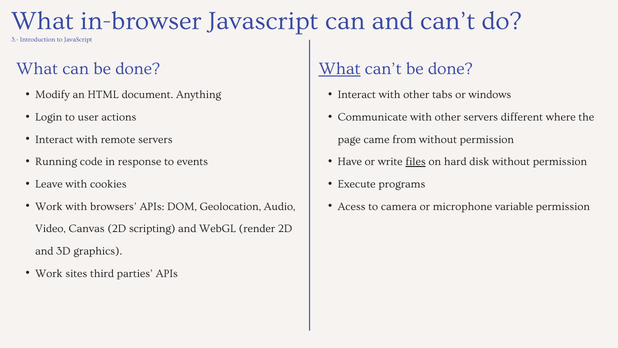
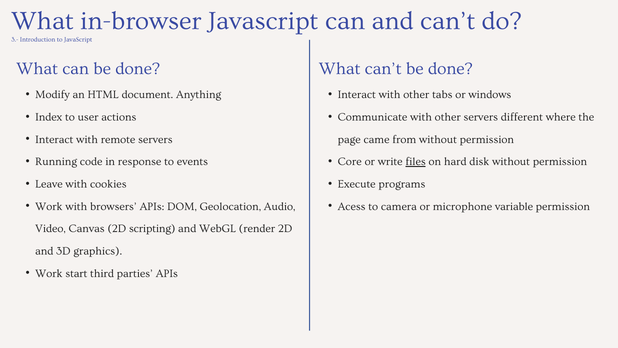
What at (340, 69) underline: present -> none
Login: Login -> Index
Have: Have -> Core
sites: sites -> start
